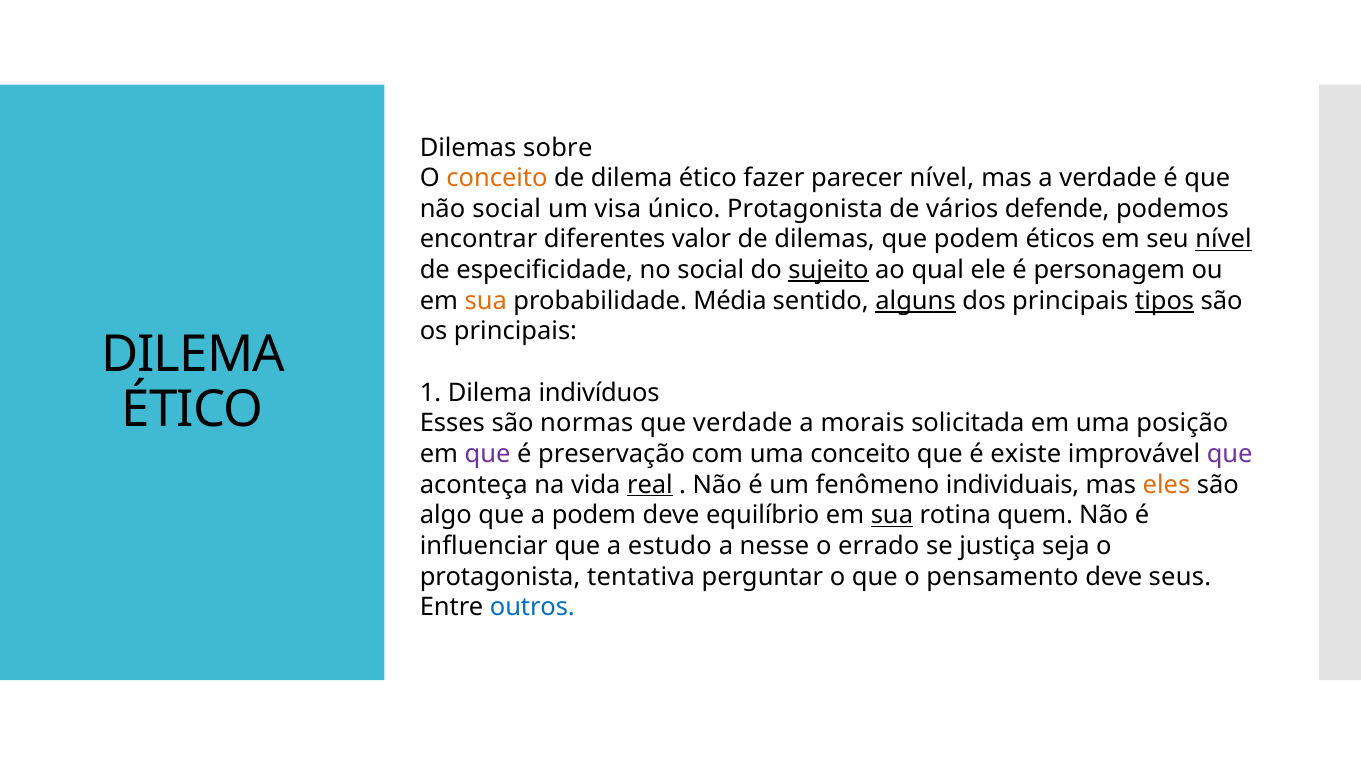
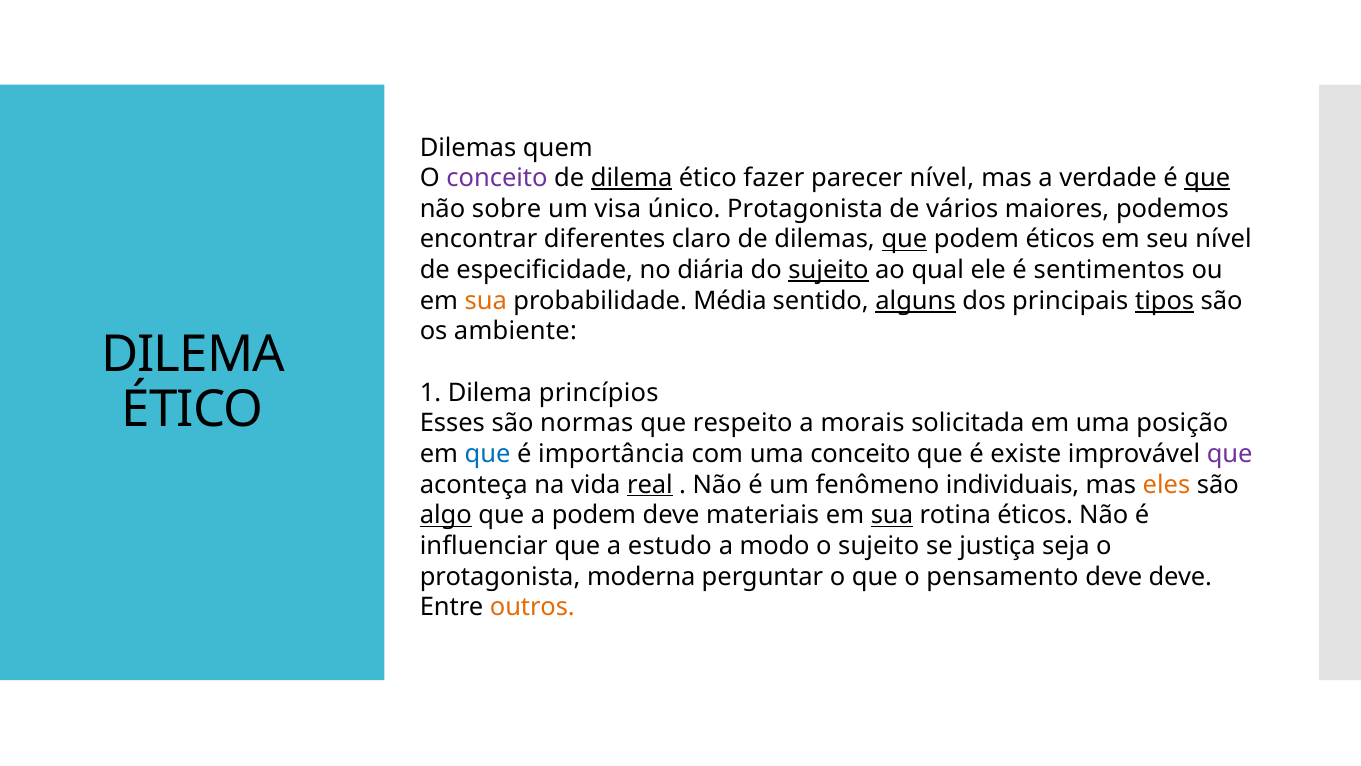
sobre: sobre -> quem
conceito at (497, 178) colour: orange -> purple
dilema at (632, 178) underline: none -> present
que at (1207, 178) underline: none -> present
não social: social -> sobre
defende: defende -> maiores
valor: valor -> claro
que at (904, 239) underline: none -> present
nível at (1223, 239) underline: present -> none
no social: social -> diária
personagem: personagem -> sentimentos
os principais: principais -> ambiente
indivíduos: indivíduos -> princípios
que verdade: verdade -> respeito
que at (487, 454) colour: purple -> blue
preservação: preservação -> importância
algo underline: none -> present
equilíbrio: equilíbrio -> materiais
rotina quem: quem -> éticos
nesse: nesse -> modo
o errado: errado -> sujeito
tentativa: tentativa -> moderna
deve seus: seus -> deve
outros colour: blue -> orange
